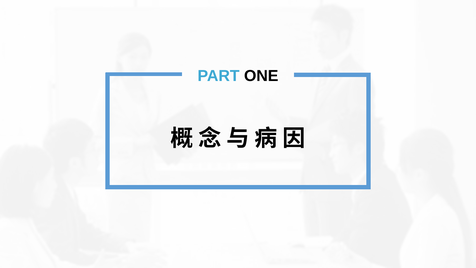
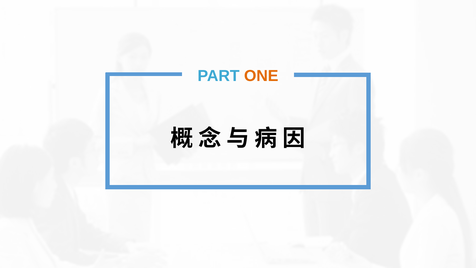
ONE colour: black -> orange
